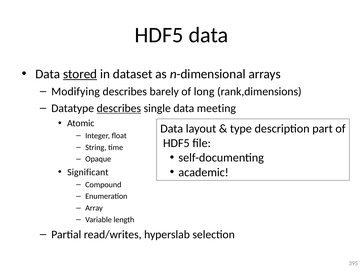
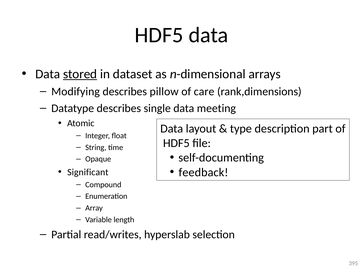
barely: barely -> pillow
long: long -> care
describes at (119, 108) underline: present -> none
academic: academic -> feedback
